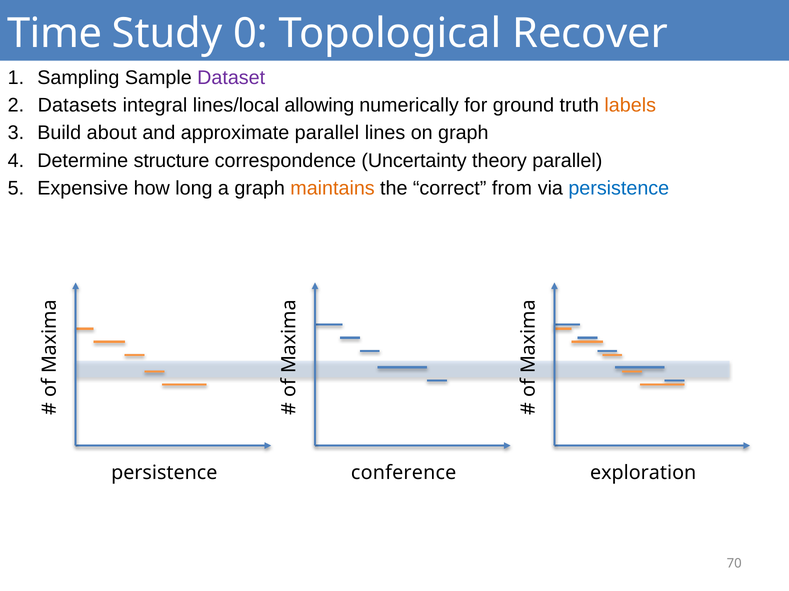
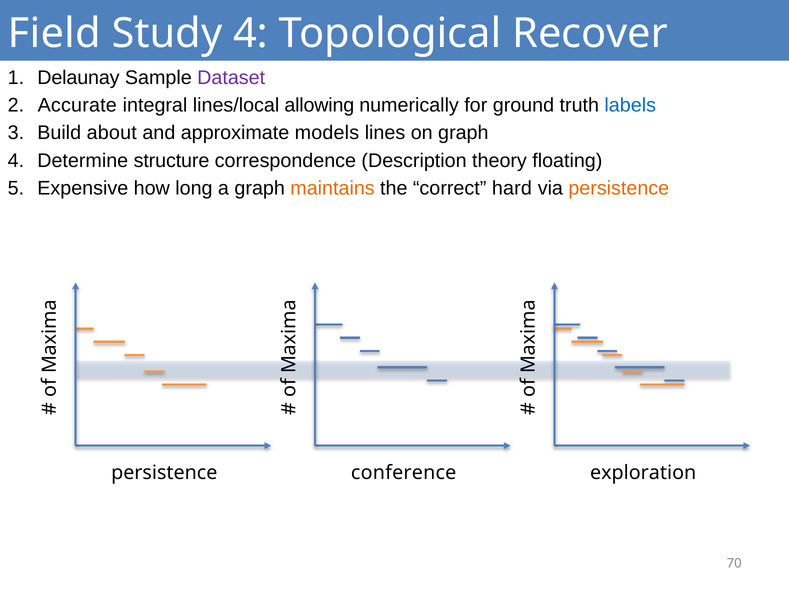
Time: Time -> Field
Study 0: 0 -> 4
Sampling: Sampling -> Delaunay
Datasets: Datasets -> Accurate
labels colour: orange -> blue
approximate parallel: parallel -> models
Uncertainty: Uncertainty -> Description
theory parallel: parallel -> floating
from: from -> hard
persistence at (619, 188) colour: blue -> orange
